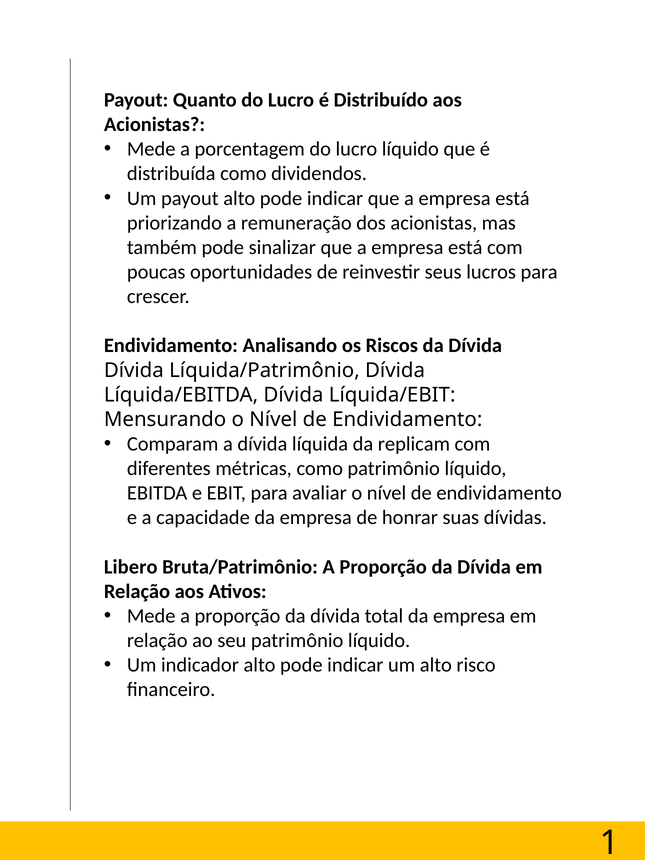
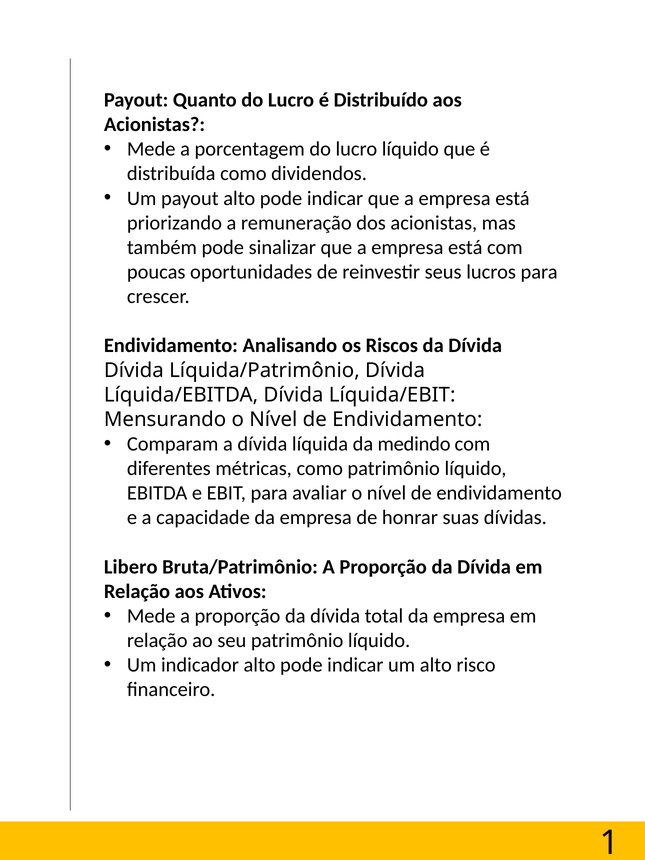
replicam: replicam -> medindo
